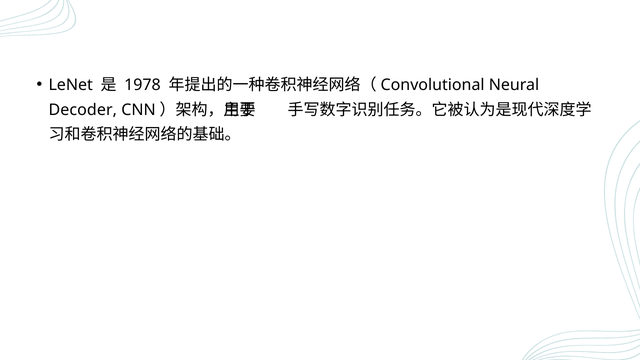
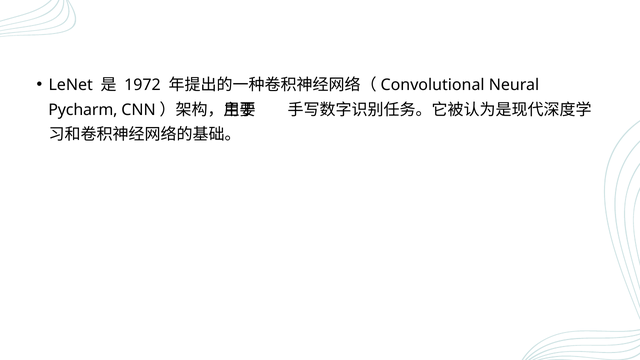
1978: 1978 -> 1972
Decoder: Decoder -> Pycharm
